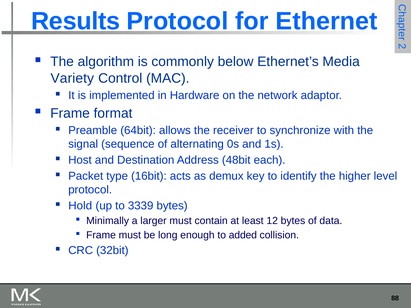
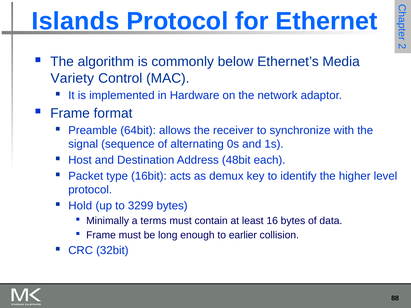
Results: Results -> Islands
3339: 3339 -> 3299
larger: larger -> terms
12: 12 -> 16
added: added -> earlier
